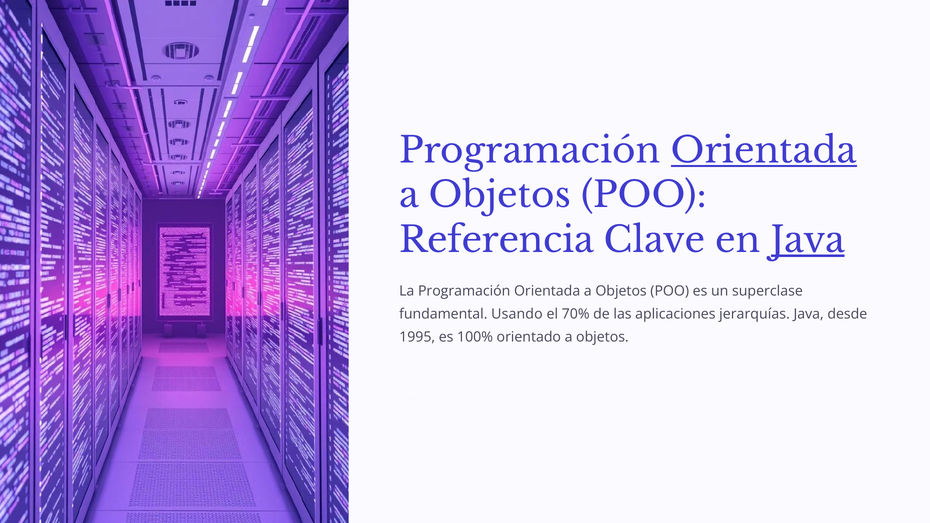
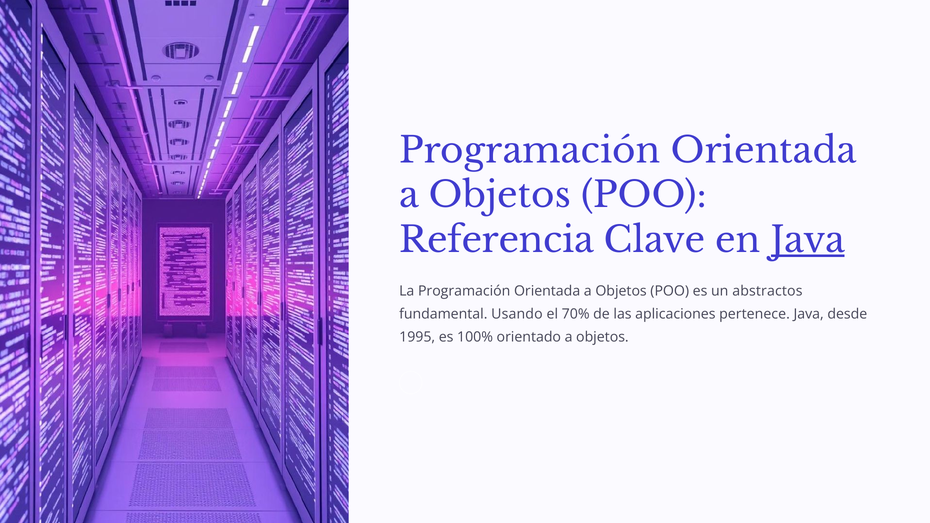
Orientada at (764, 151) underline: present -> none
superclase: superclase -> abstractos
jerarquías: jerarquías -> pertenece
